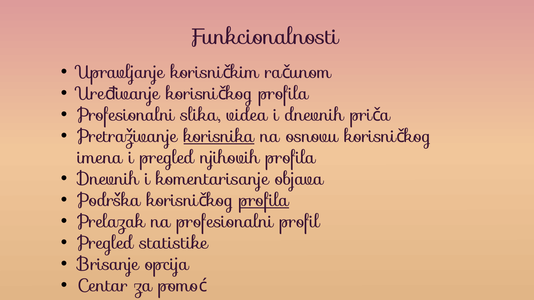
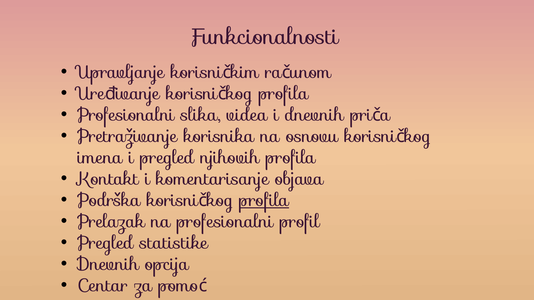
korisnika underline: present -> none
Dnevnih at (108, 179): Dnevnih -> Kontakt
Brisanje at (108, 265): Brisanje -> Dnevnih
